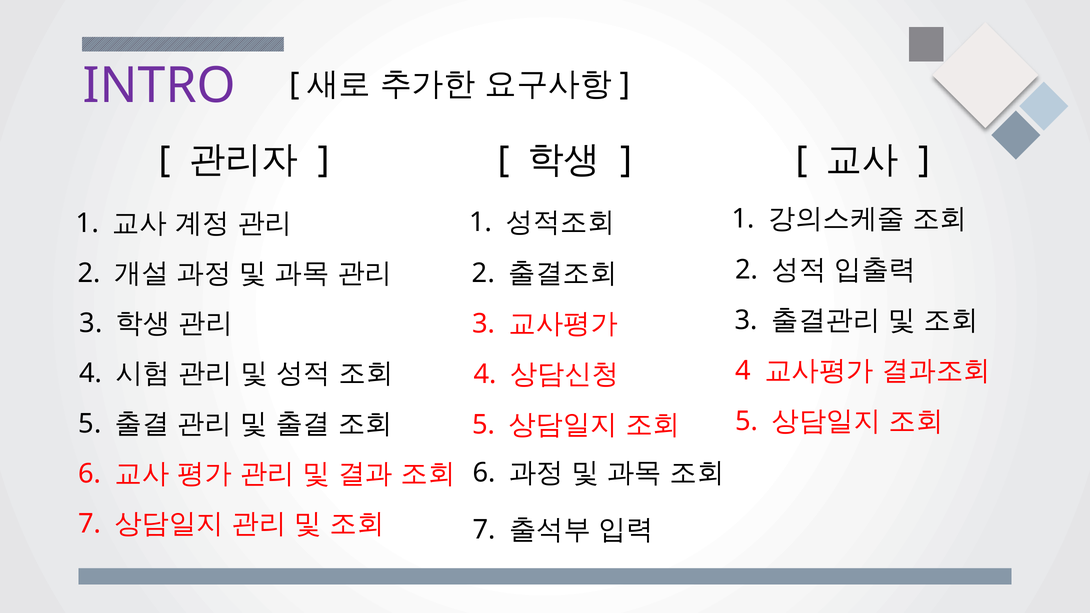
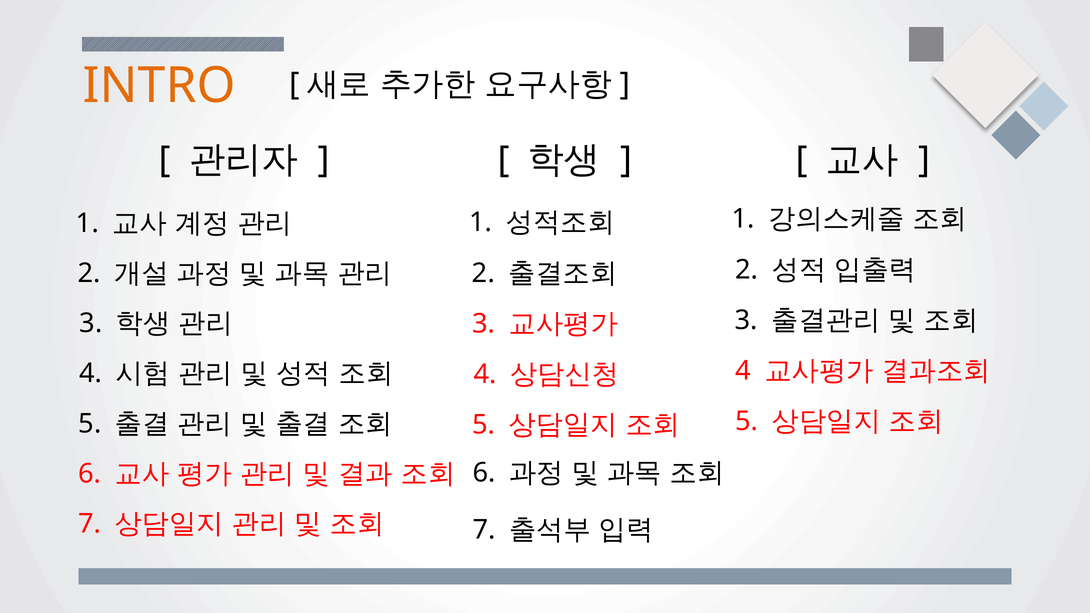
INTRO colour: purple -> orange
